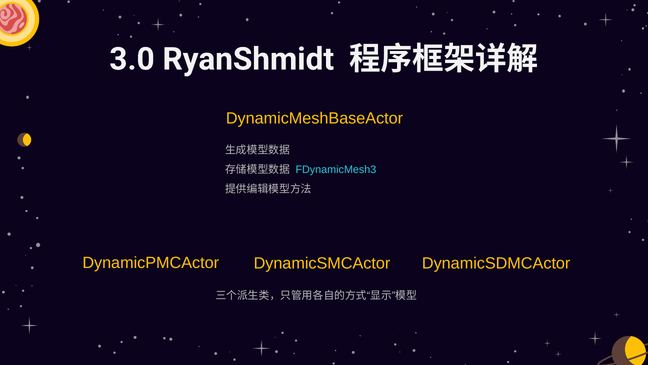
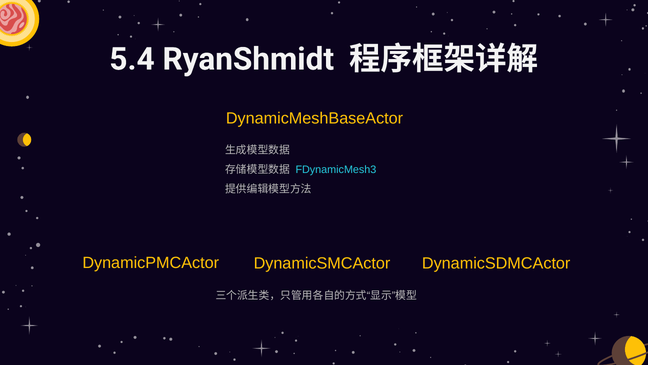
3.0: 3.0 -> 5.4
